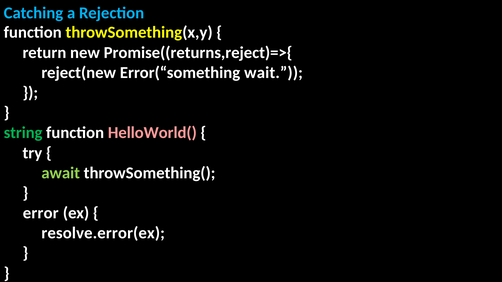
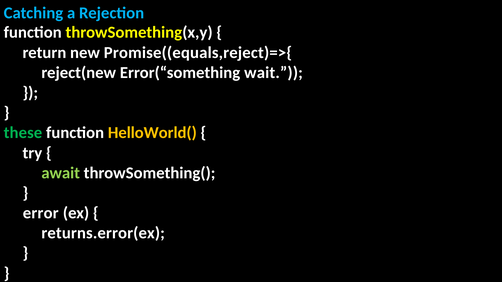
Promise((returns,reject)=>{: Promise((returns,reject)=>{ -> Promise((equals,reject)=>{
string: string -> these
HelloWorld( at (152, 133) colour: pink -> yellow
resolve.error(ex: resolve.error(ex -> returns.error(ex
